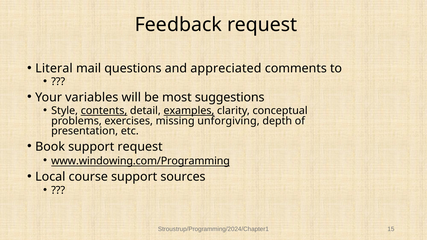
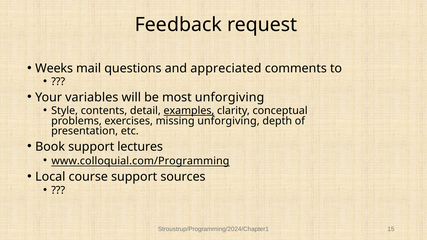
Literal: Literal -> Weeks
most suggestions: suggestions -> unforgiving
contents underline: present -> none
support request: request -> lectures
www.windowing.com/Programming: www.windowing.com/Programming -> www.colloquial.com/Programming
